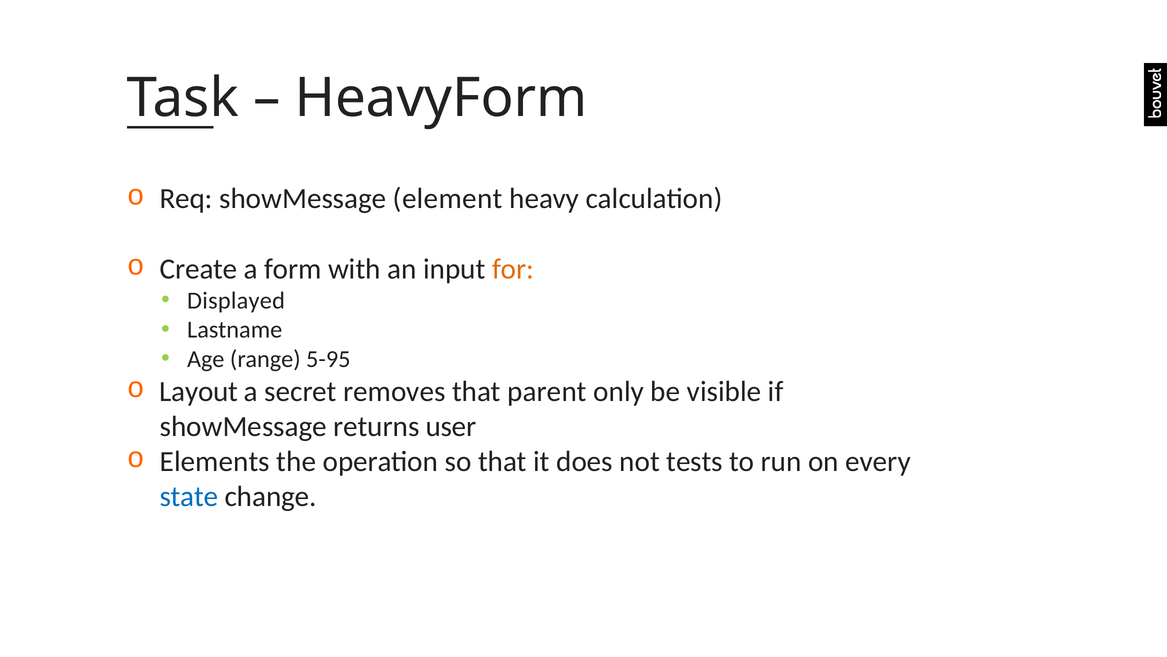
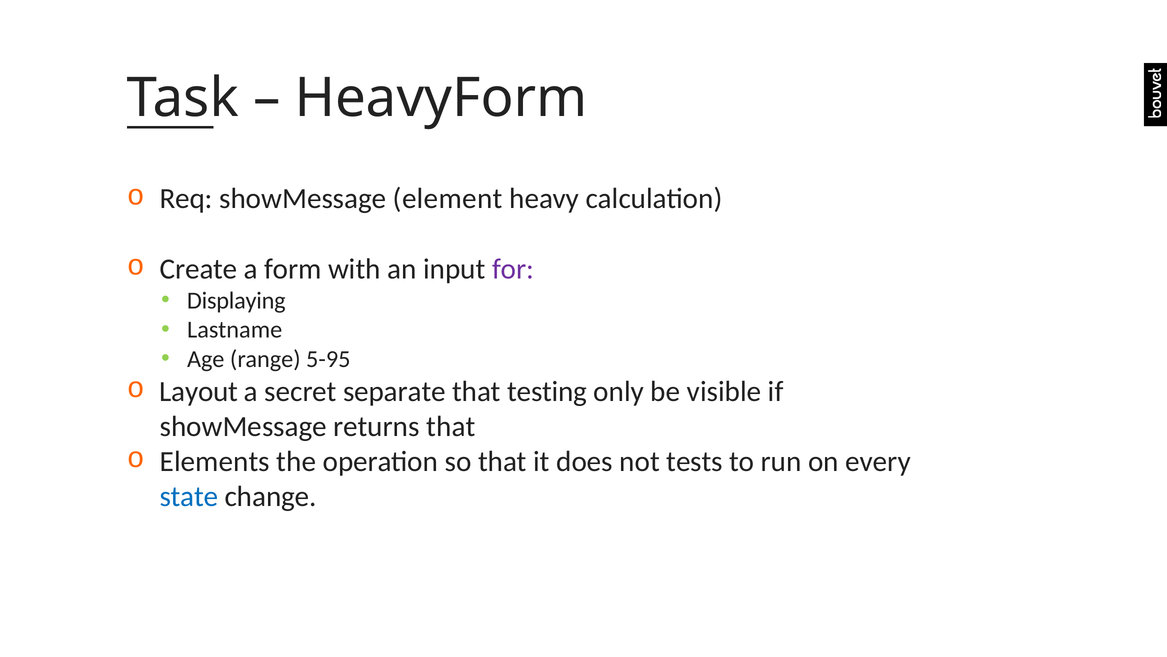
for colour: orange -> purple
Displayed: Displayed -> Displaying
removes: removes -> separate
parent: parent -> testing
returns user: user -> that
